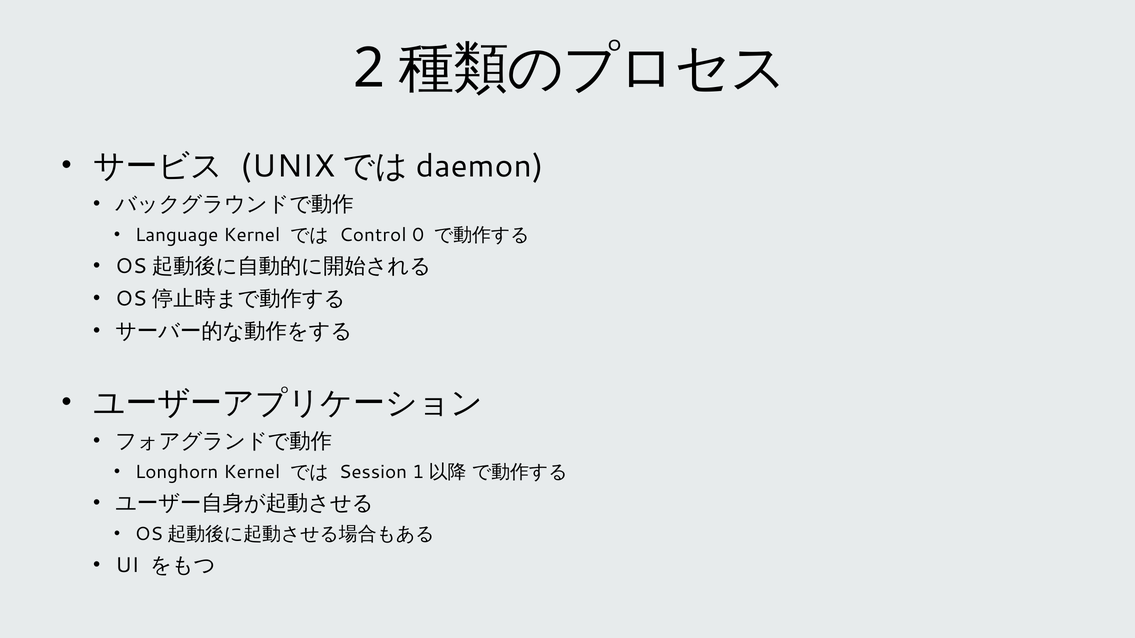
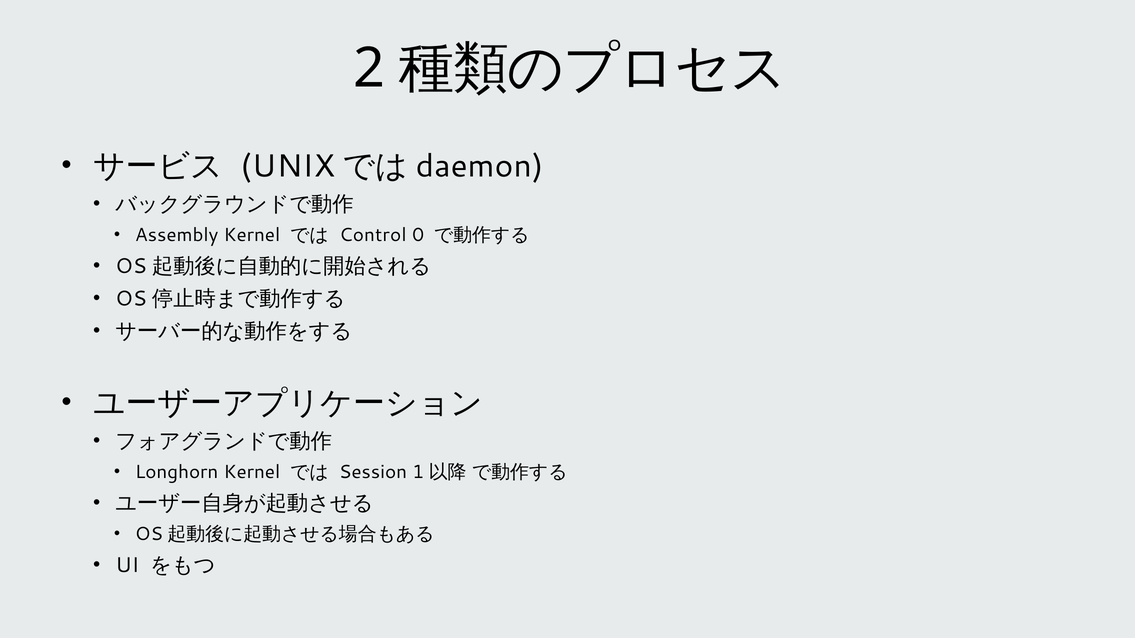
Language: Language -> Assembly
